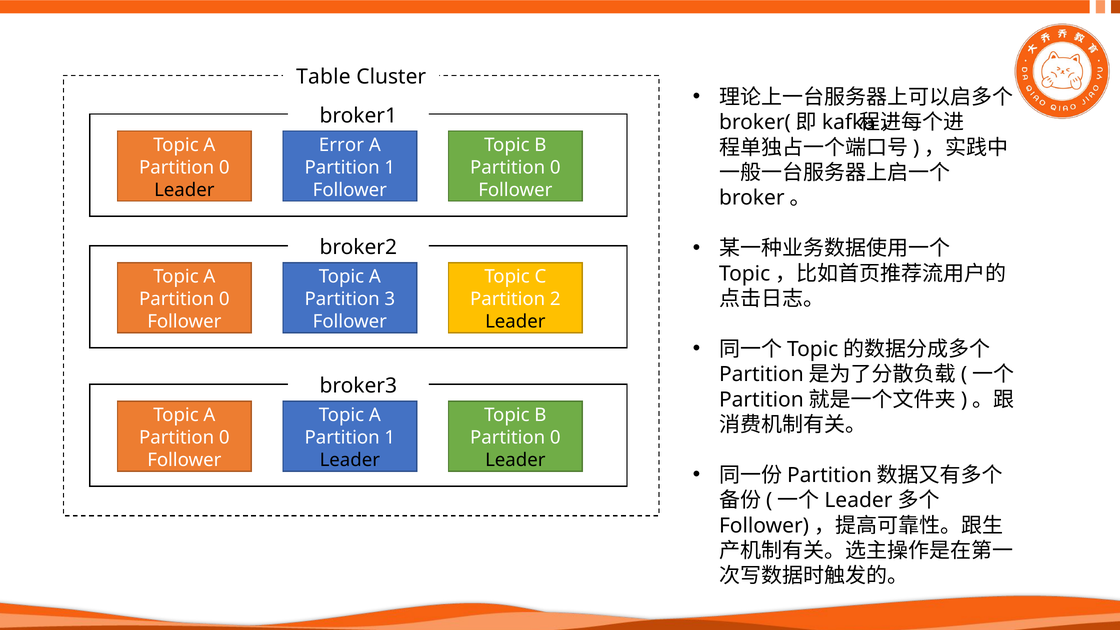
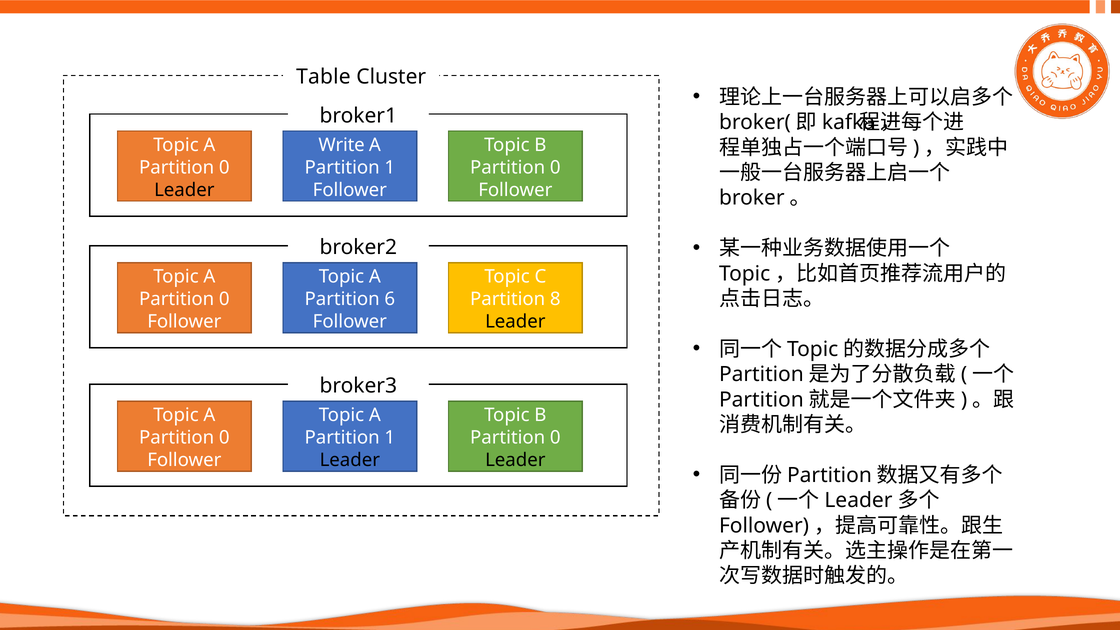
Error: Error -> Write
3: 3 -> 6
2: 2 -> 8
